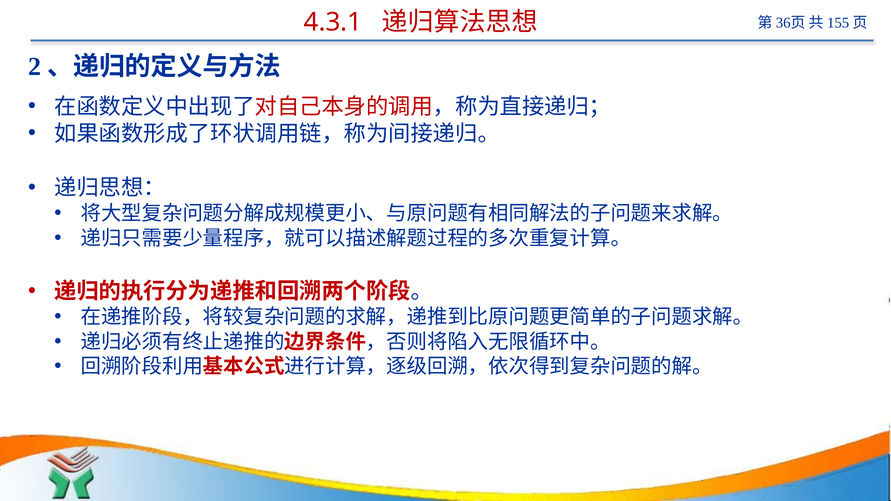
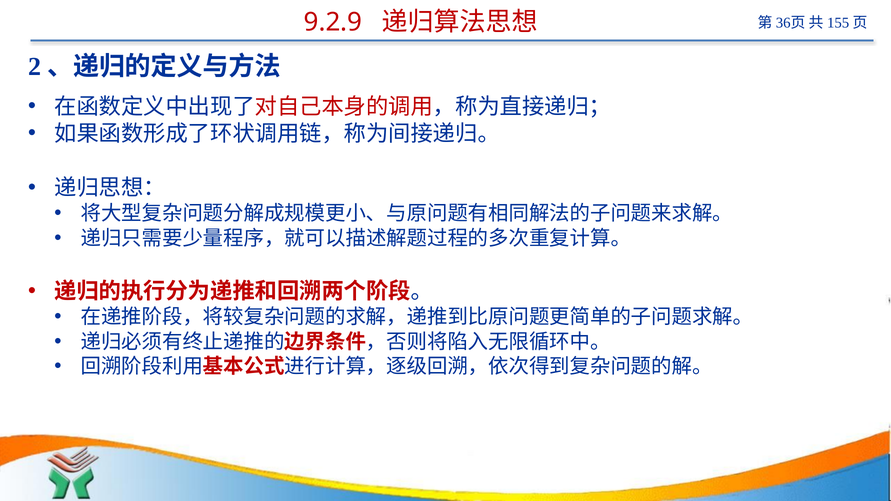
4.3.1: 4.3.1 -> 9.2.9
